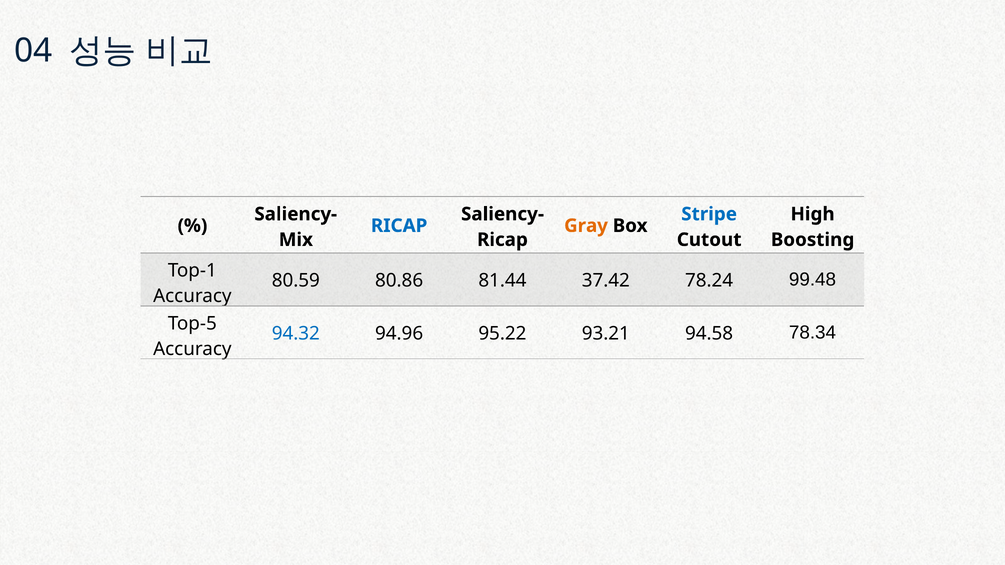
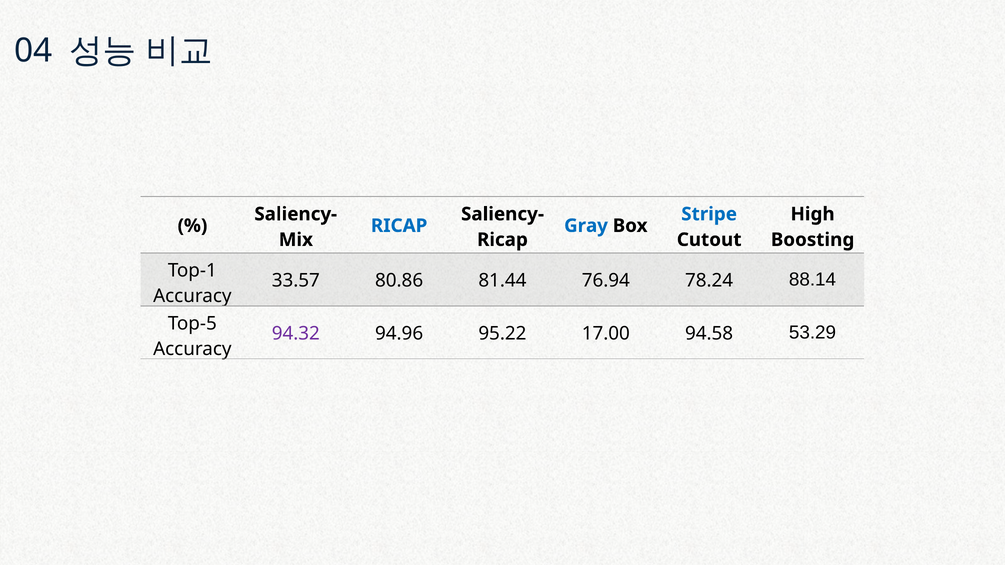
Gray colour: orange -> blue
80.59: 80.59 -> 33.57
37.42: 37.42 -> 76.94
99.48: 99.48 -> 88.14
94.32 colour: blue -> purple
93.21: 93.21 -> 17.00
78.34: 78.34 -> 53.29
